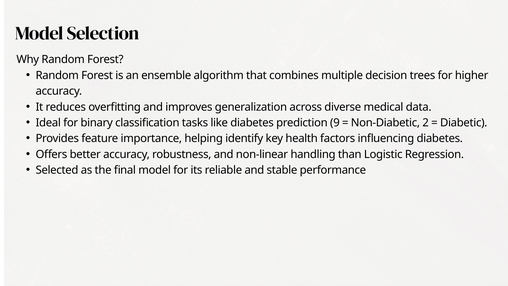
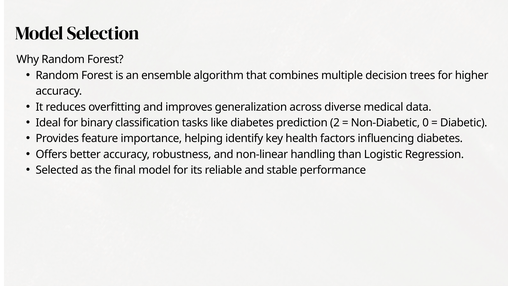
9: 9 -> 2
2: 2 -> 0
